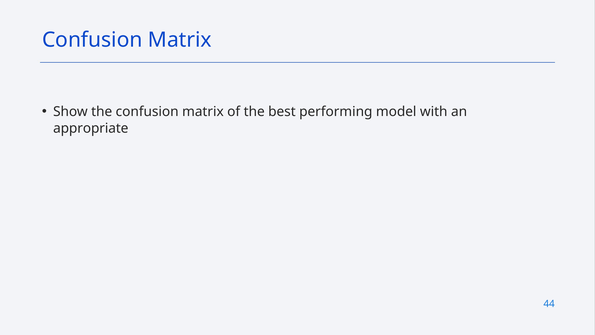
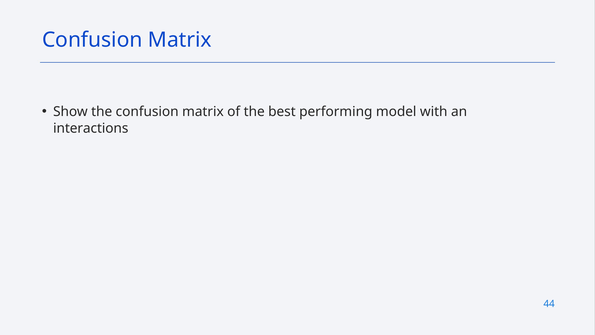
appropriate: appropriate -> interactions
